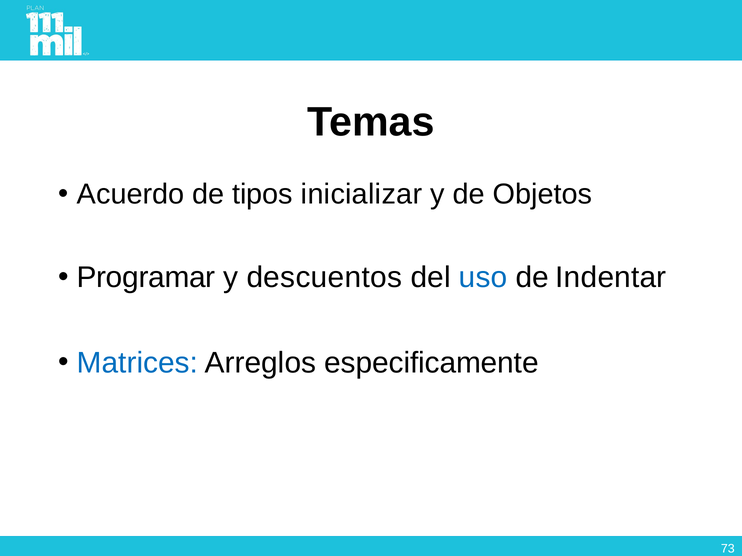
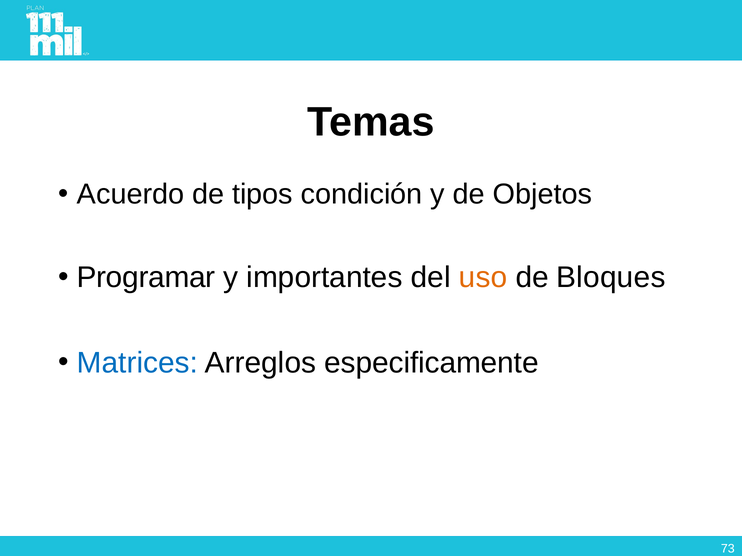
inicializar: inicializar -> condición
descuentos: descuentos -> importantes
uso colour: blue -> orange
Indentar: Indentar -> Bloques
